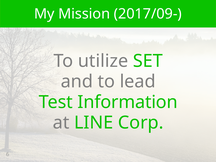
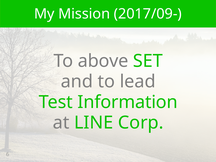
utilize: utilize -> above
